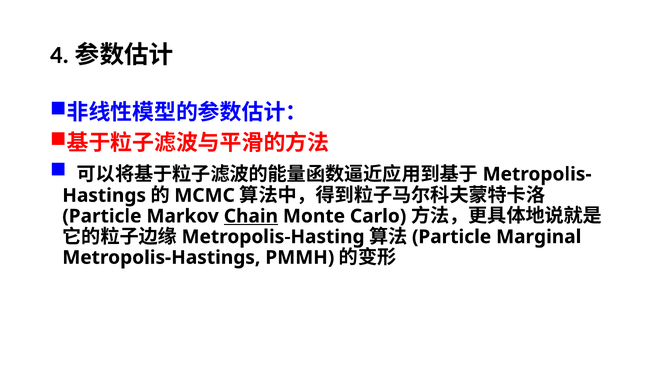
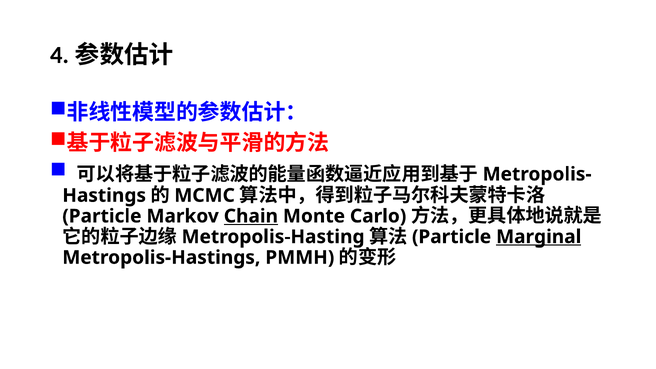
Marginal underline: none -> present
